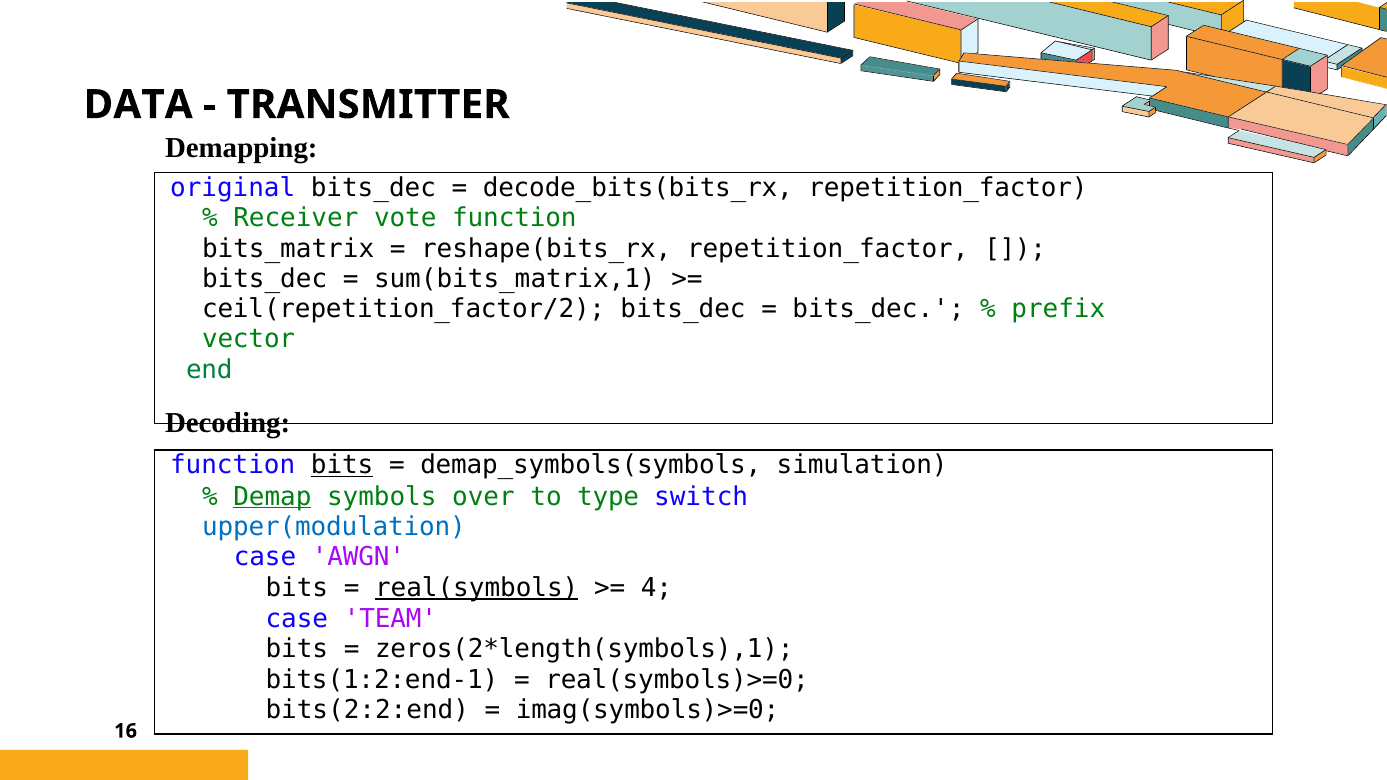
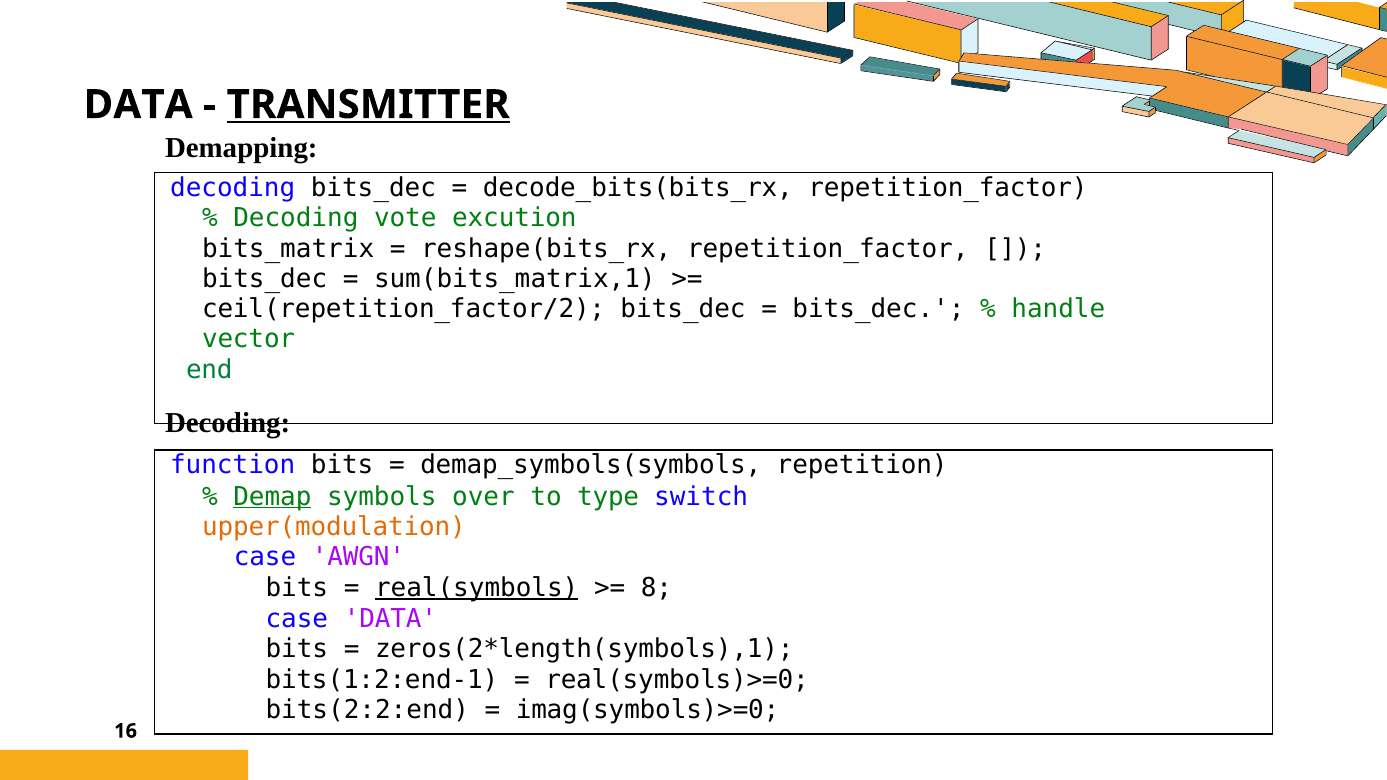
TRANSMITTER underline: none -> present
original at (233, 188): original -> decoding
Receiver at (296, 218): Receiver -> Decoding
vote function: function -> excution
prefix: prefix -> handle
bits at (342, 466) underline: present -> none
simulation: simulation -> repetition
upper(modulation colour: blue -> orange
4: 4 -> 8
case TEAM: TEAM -> DATA
